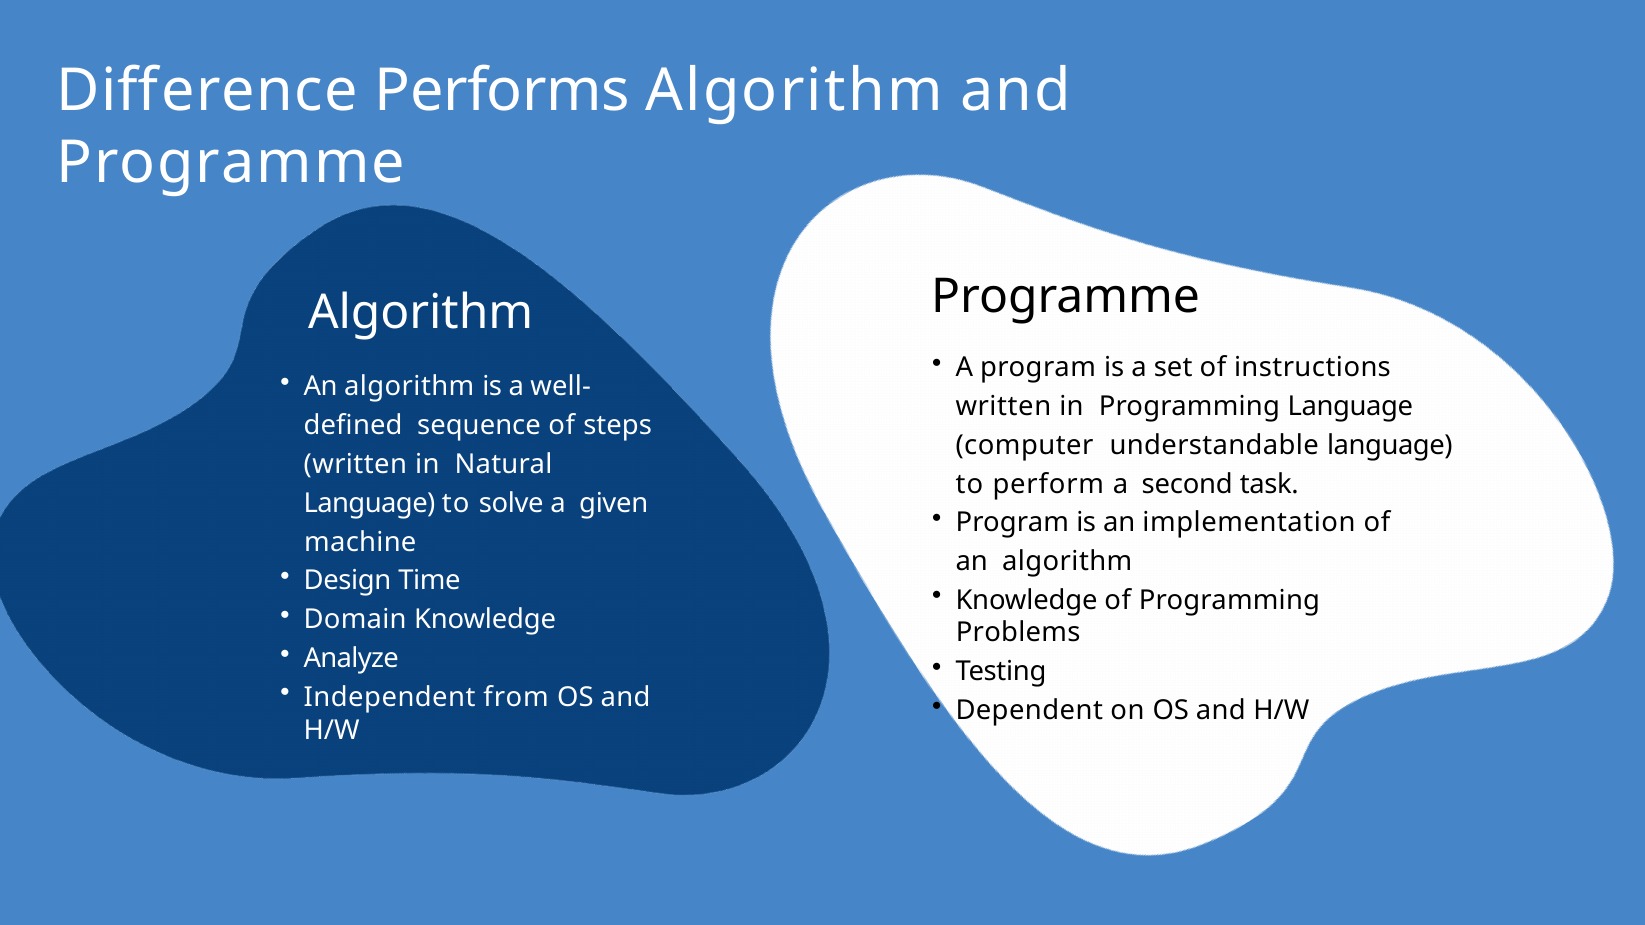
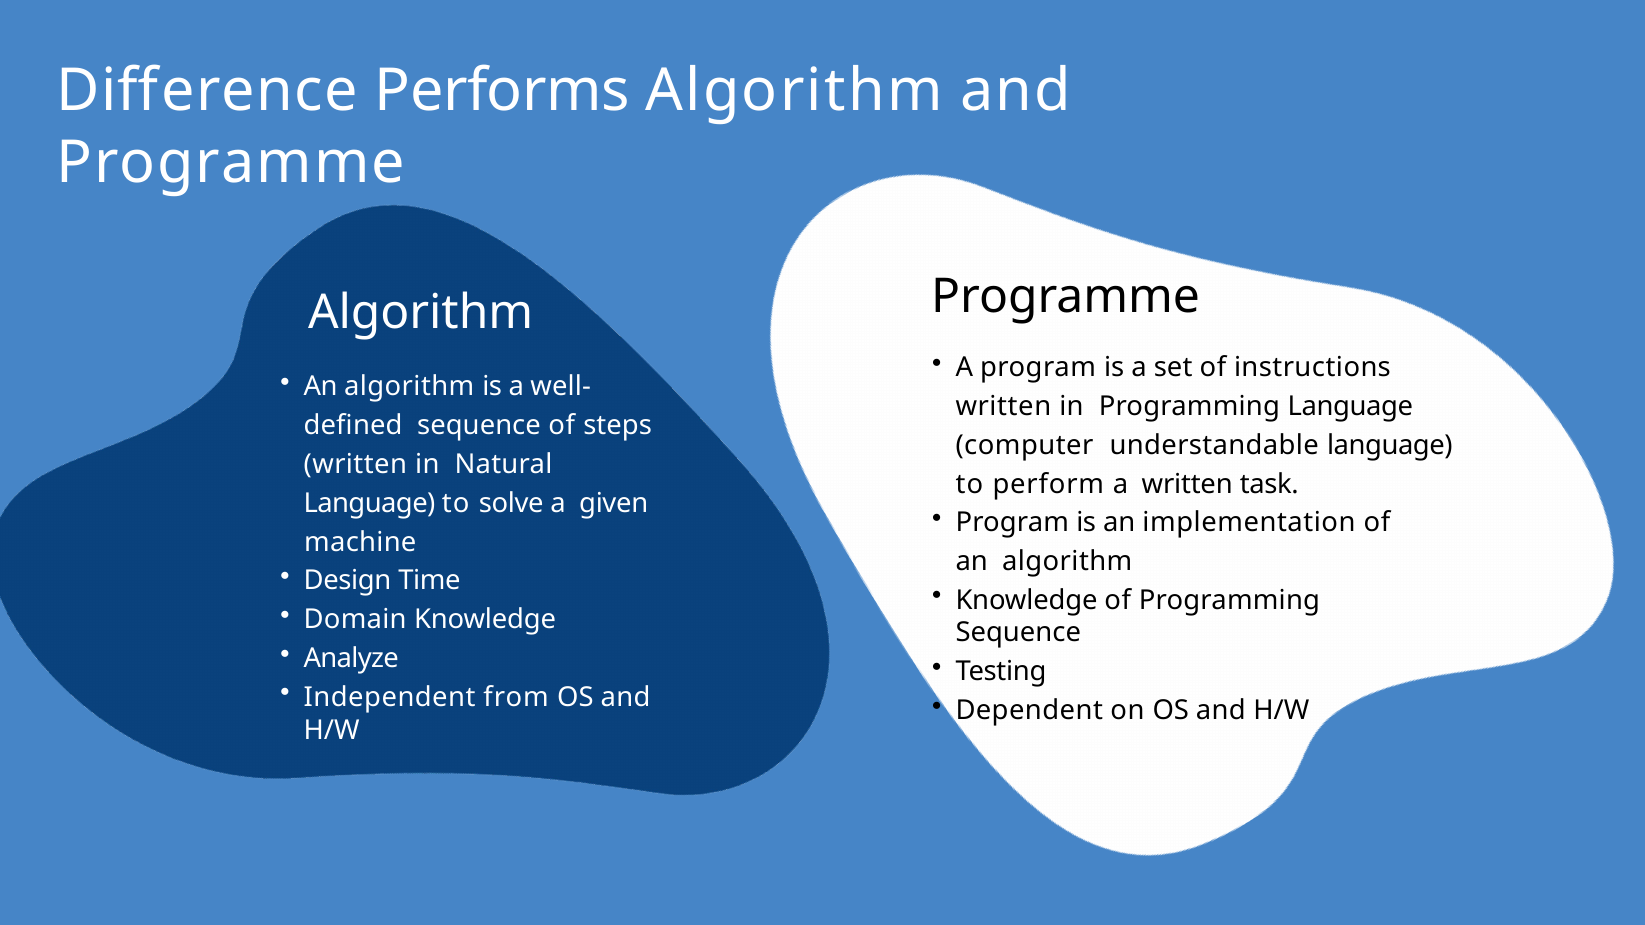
a second: second -> written
Problems at (1018, 633): Problems -> Sequence
